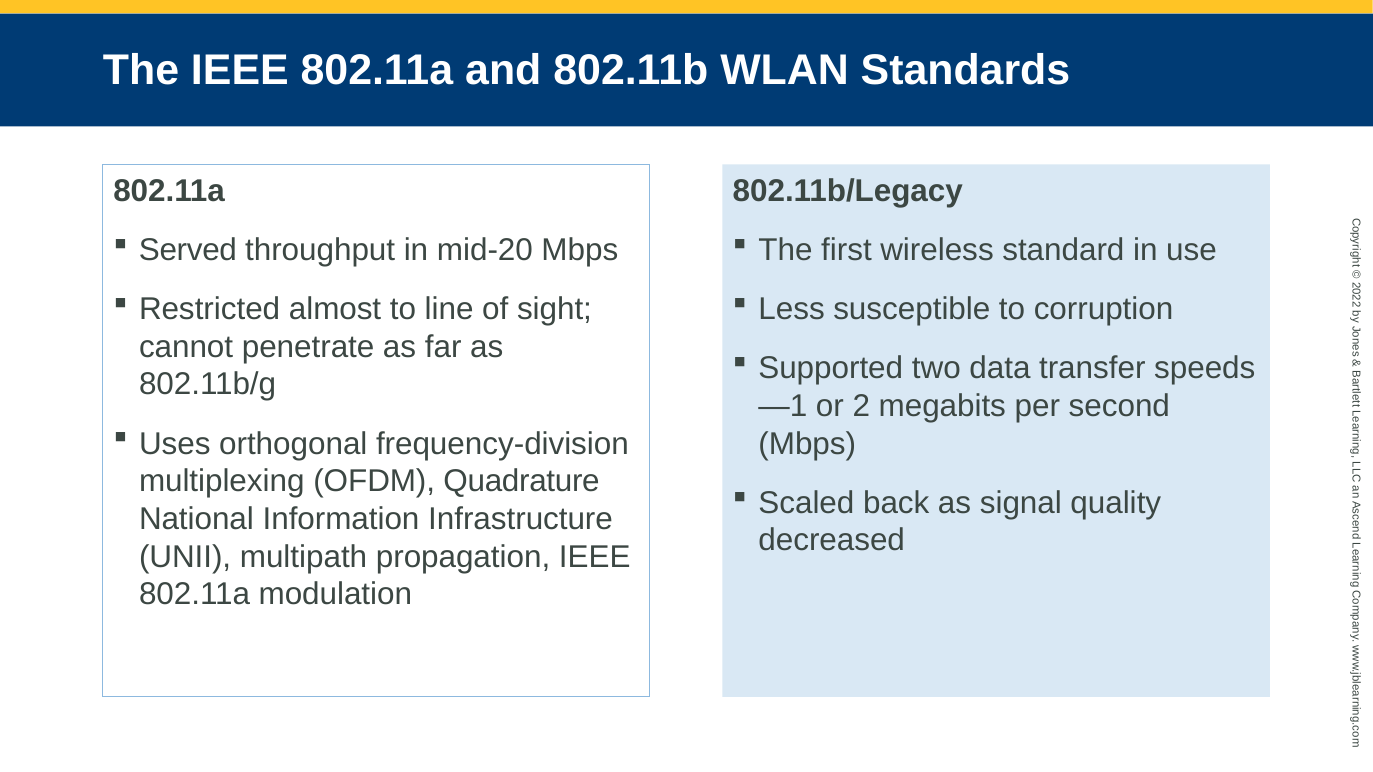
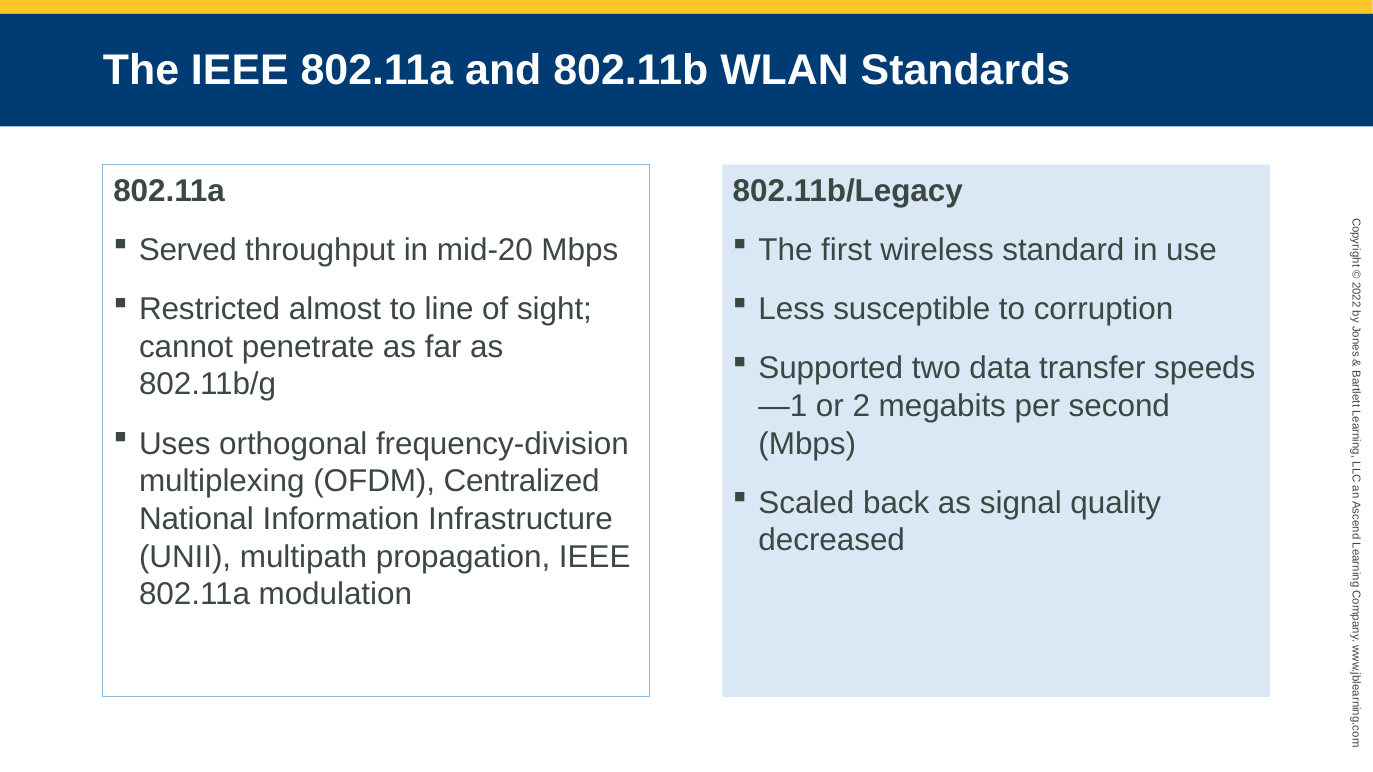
Quadrature: Quadrature -> Centralized
